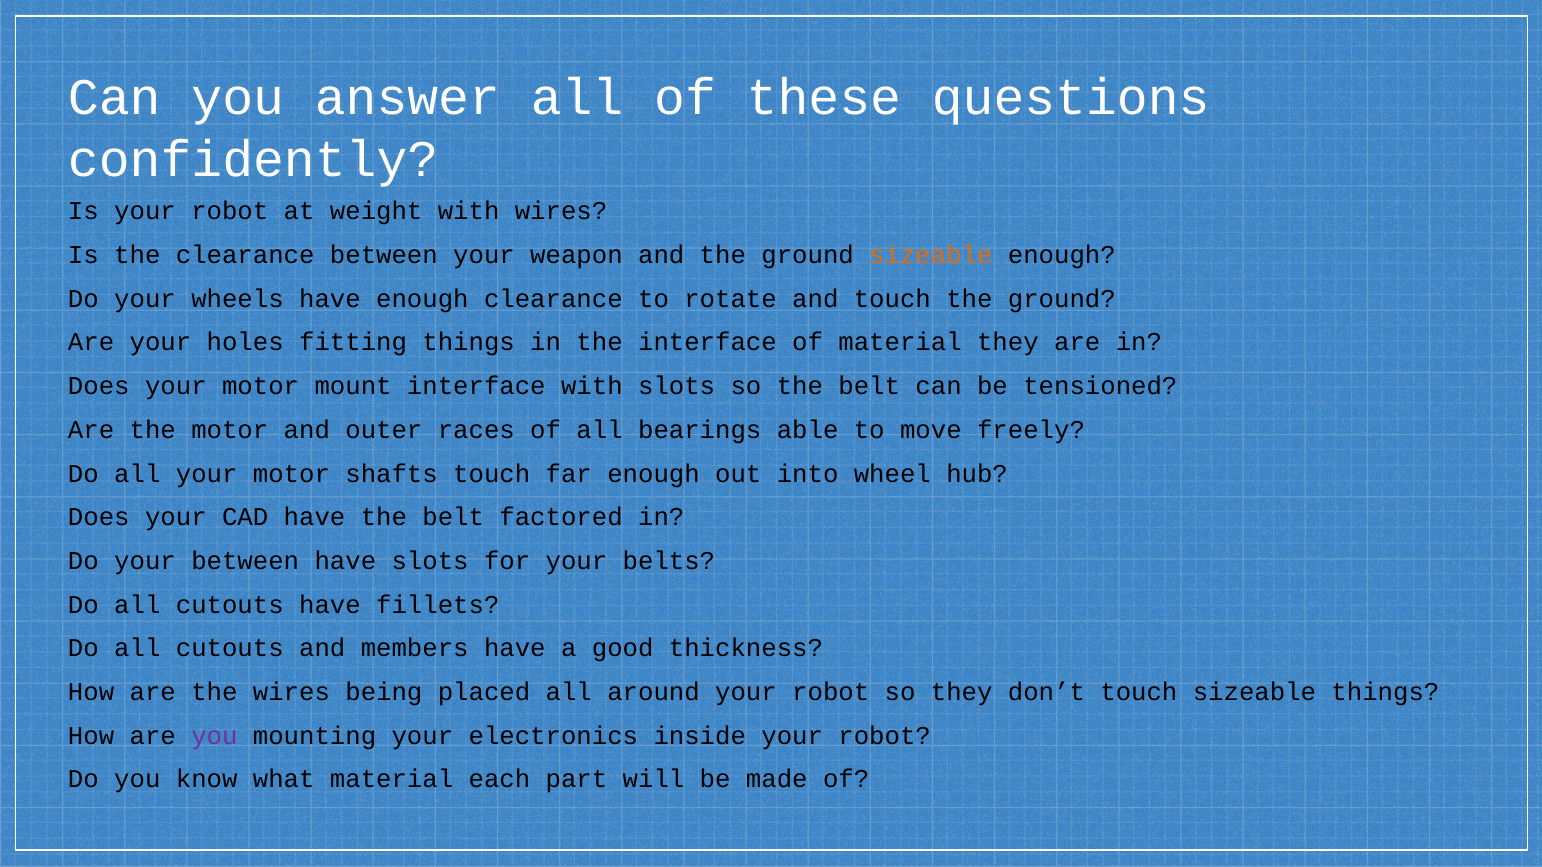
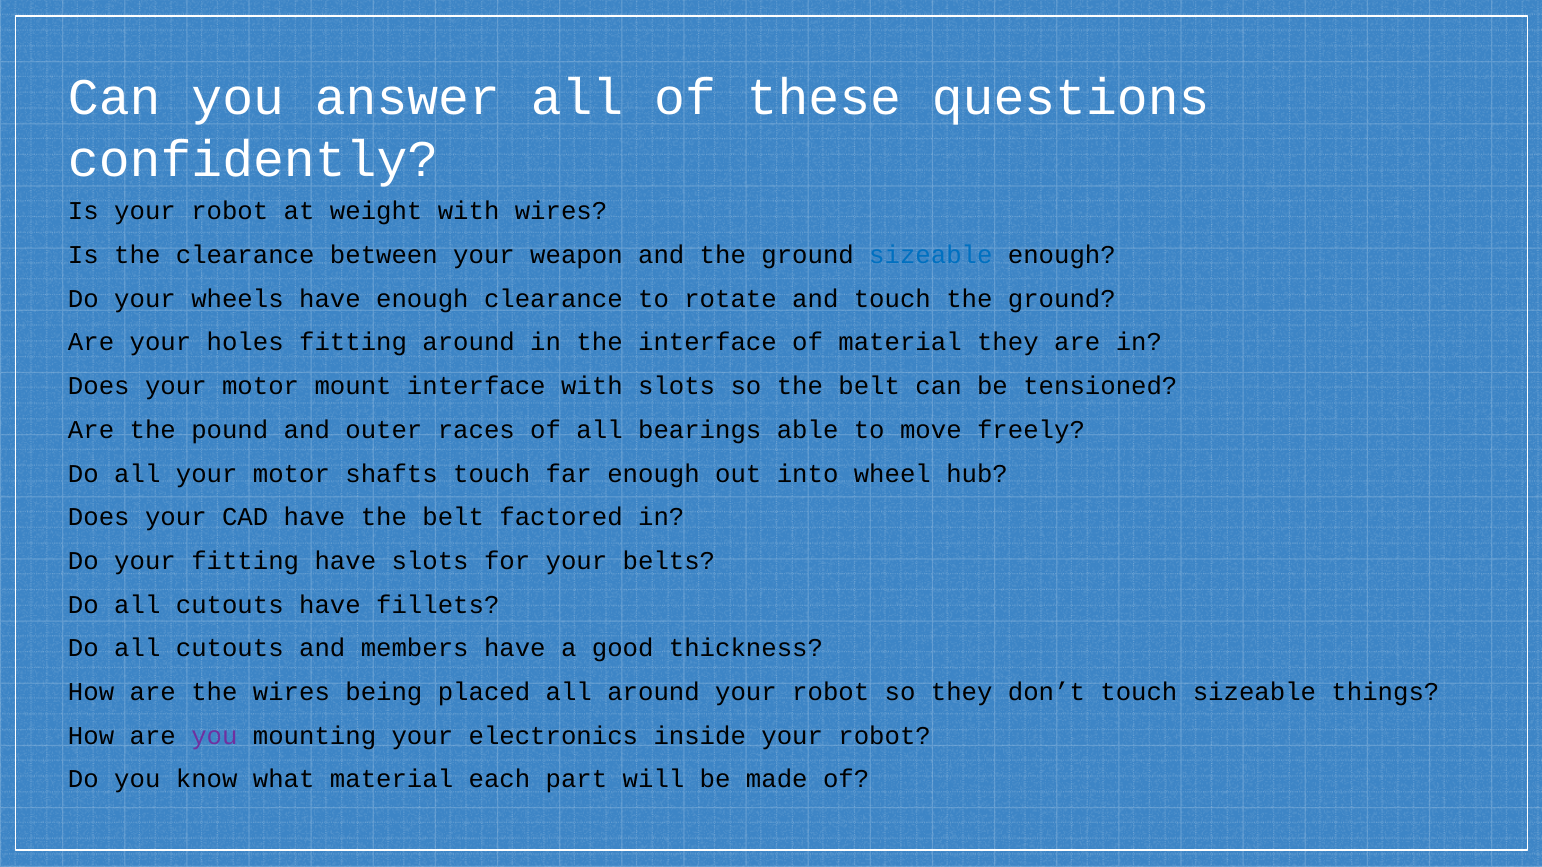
sizeable at (931, 255) colour: orange -> blue
fitting things: things -> around
the motor: motor -> pound
your between: between -> fitting
